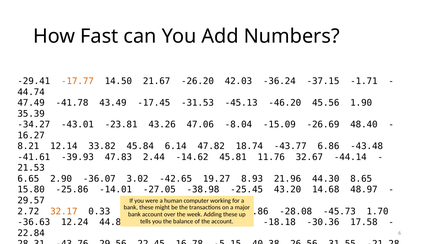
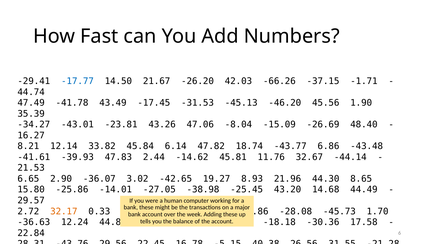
-17.77 colour: orange -> blue
-36.24: -36.24 -> -66.26
48.97: 48.97 -> 44.49
